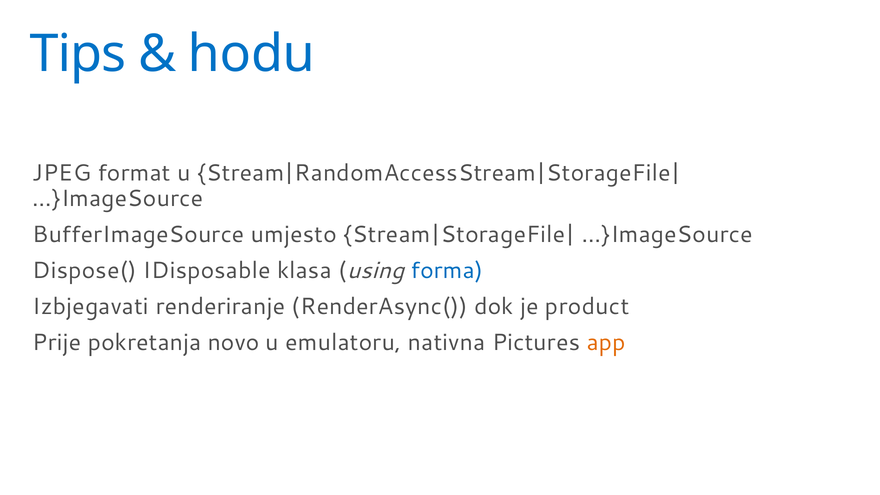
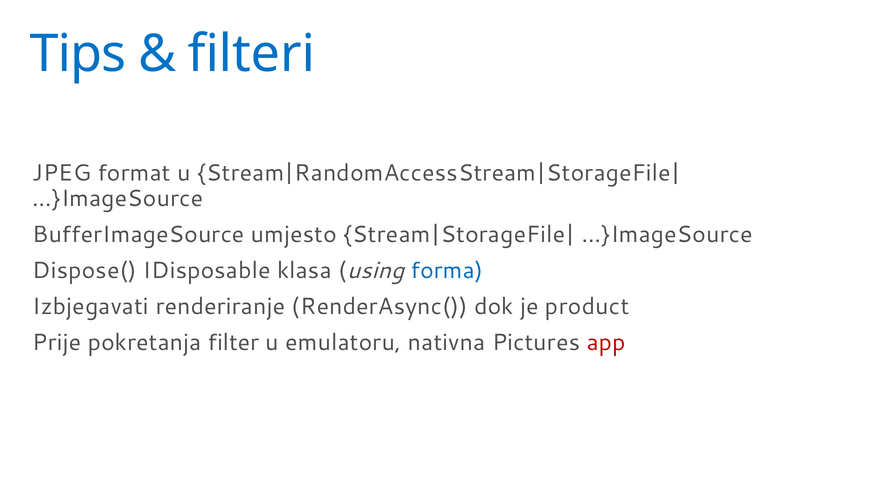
hodu: hodu -> filteri
novo: novo -> filter
app colour: orange -> red
